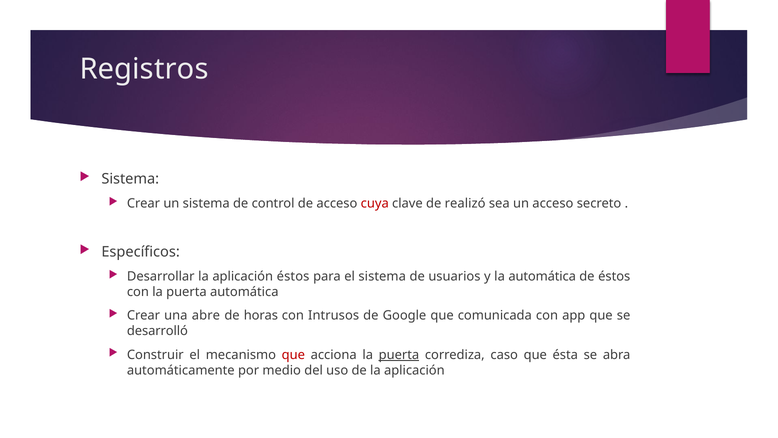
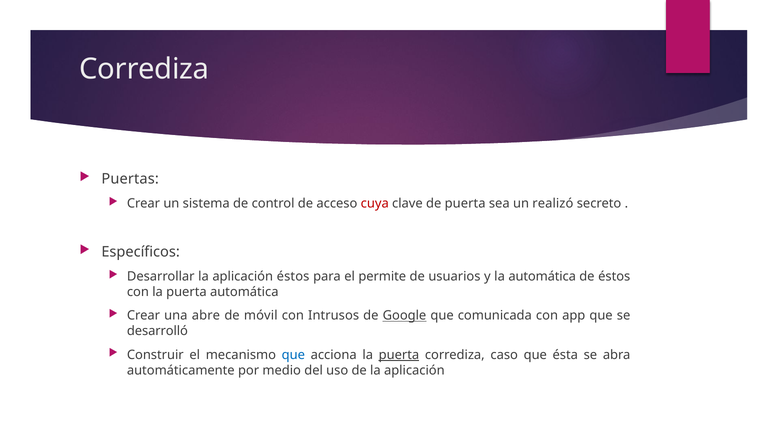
Registros at (144, 69): Registros -> Corrediza
Sistema at (130, 179): Sistema -> Puertas
de realizó: realizó -> puerta
un acceso: acceso -> realizó
el sistema: sistema -> permite
horas: horas -> móvil
Google underline: none -> present
que at (293, 355) colour: red -> blue
